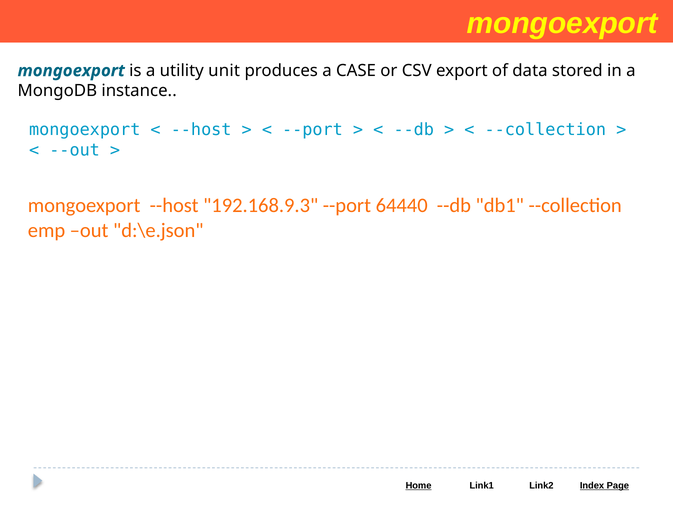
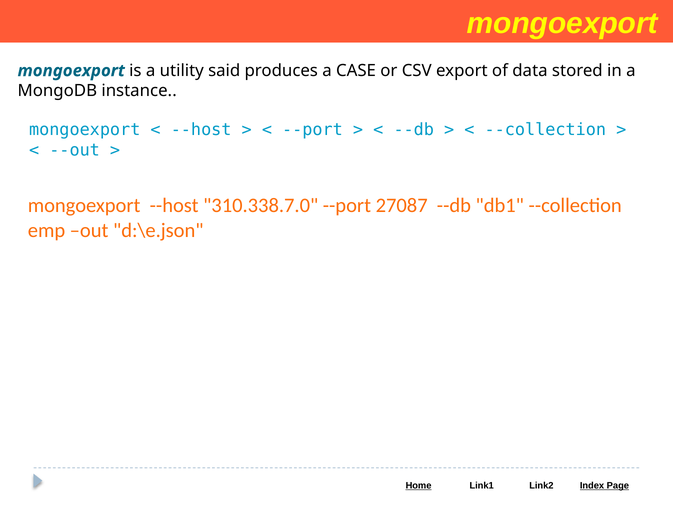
unit: unit -> said
192.168.9.3: 192.168.9.3 -> 310.338.7.0
64440: 64440 -> 27087
